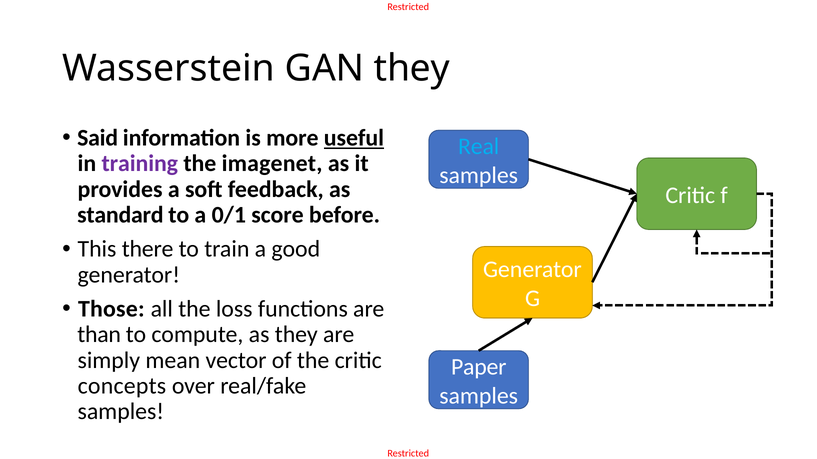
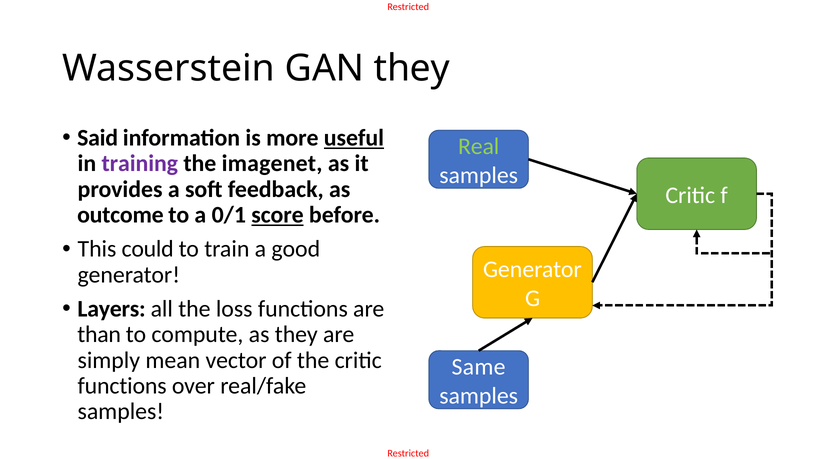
Real colour: light blue -> light green
standard: standard -> outcome
score underline: none -> present
there: there -> could
Those: Those -> Layers
Paper: Paper -> Same
concepts at (122, 386): concepts -> functions
